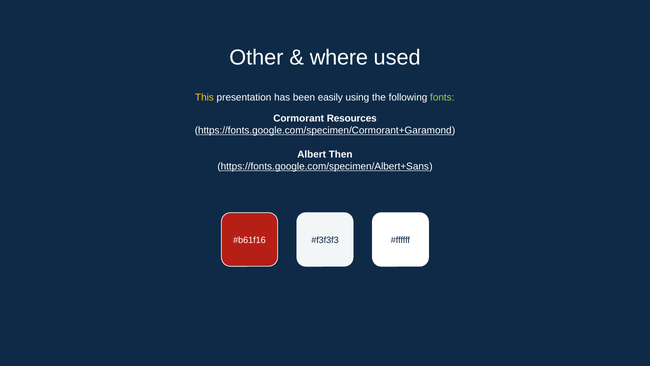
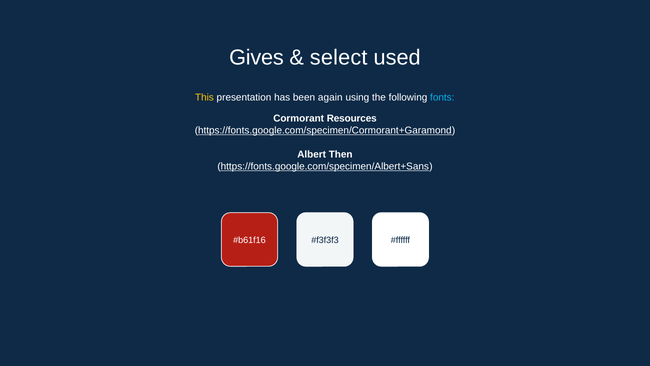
Other: Other -> Gives
where: where -> select
easily: easily -> again
fonts colour: light green -> light blue
